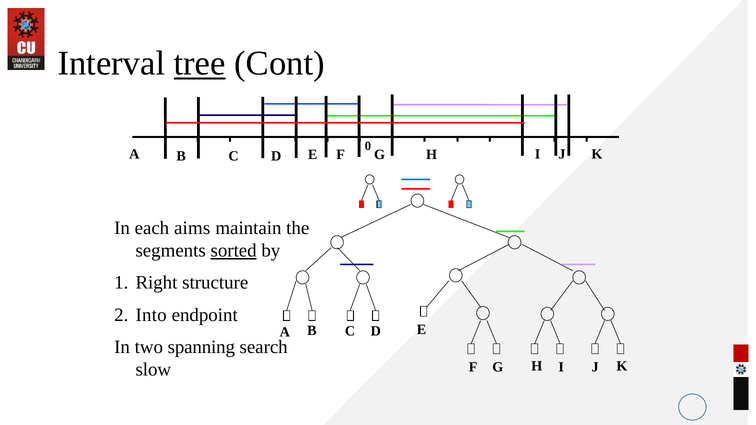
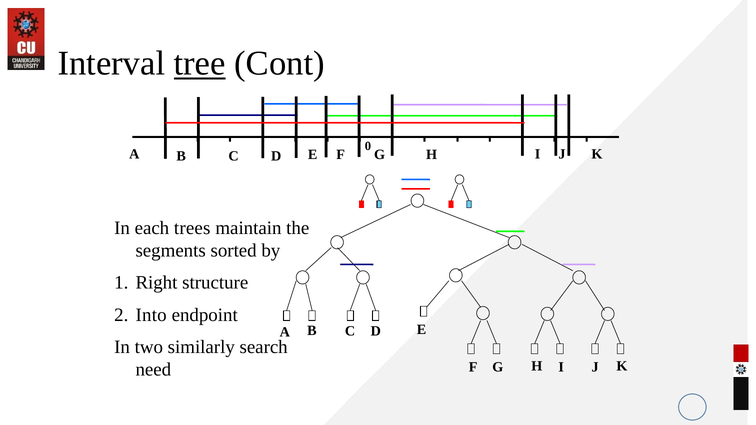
aims: aims -> trees
sorted underline: present -> none
spanning: spanning -> similarly
slow: slow -> need
